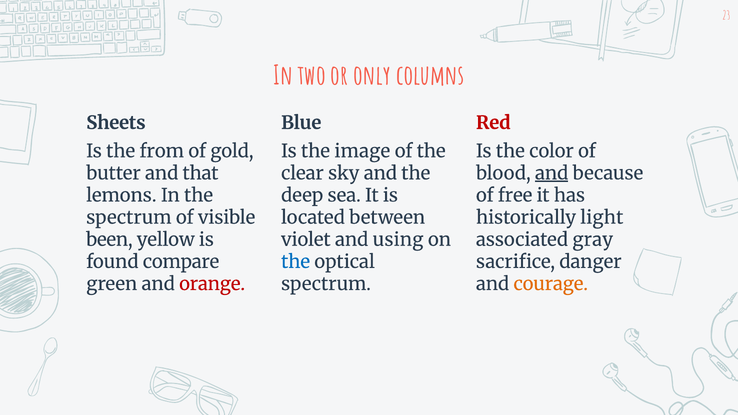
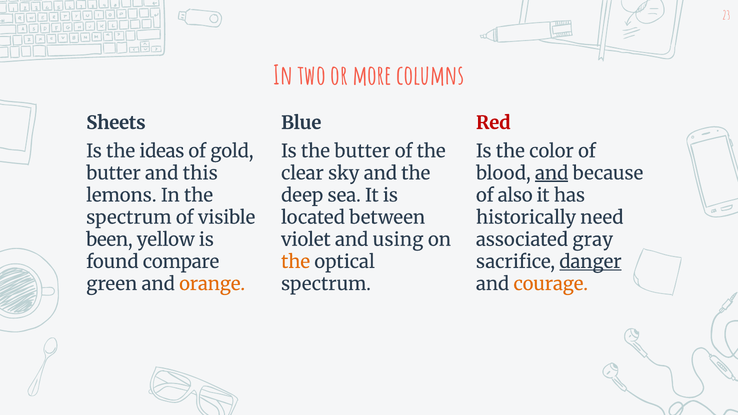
only: only -> more
from: from -> ideas
the image: image -> butter
that: that -> this
free: free -> also
light: light -> need
the at (296, 262) colour: blue -> orange
danger underline: none -> present
orange colour: red -> orange
